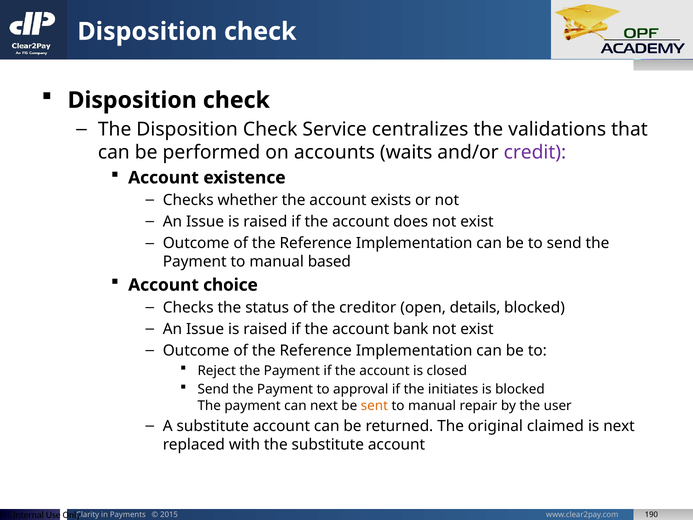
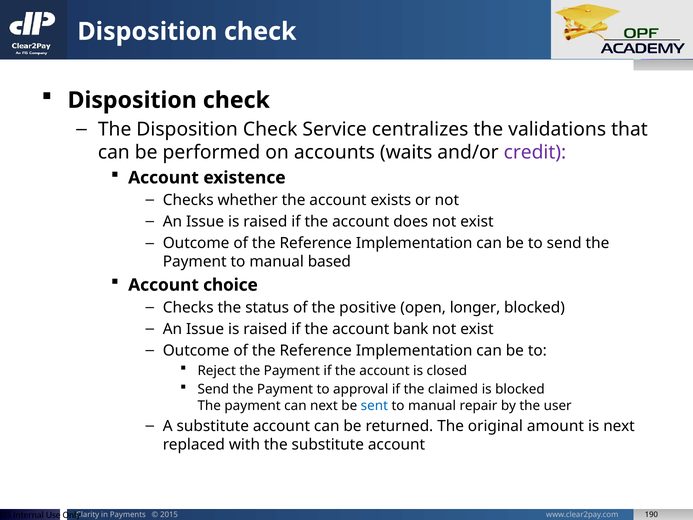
creditor: creditor -> positive
details: details -> longer
initiates: initiates -> claimed
sent colour: orange -> blue
claimed: claimed -> amount
